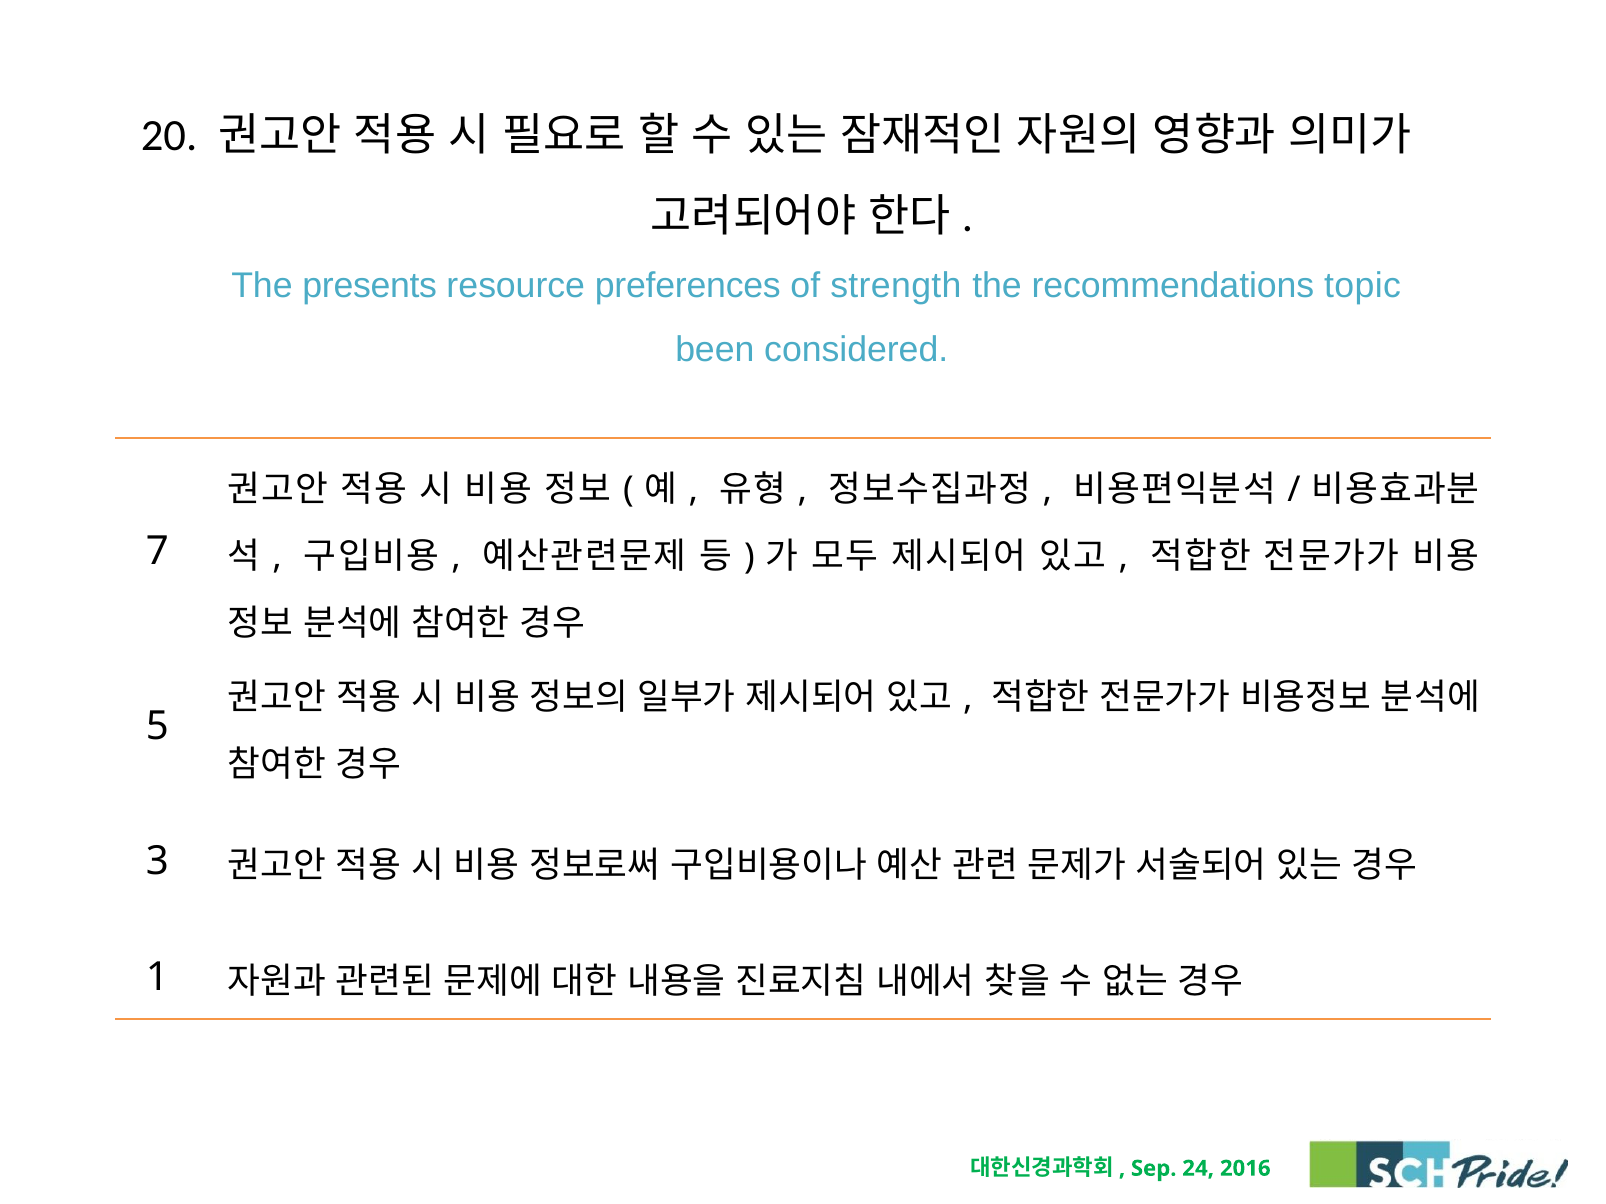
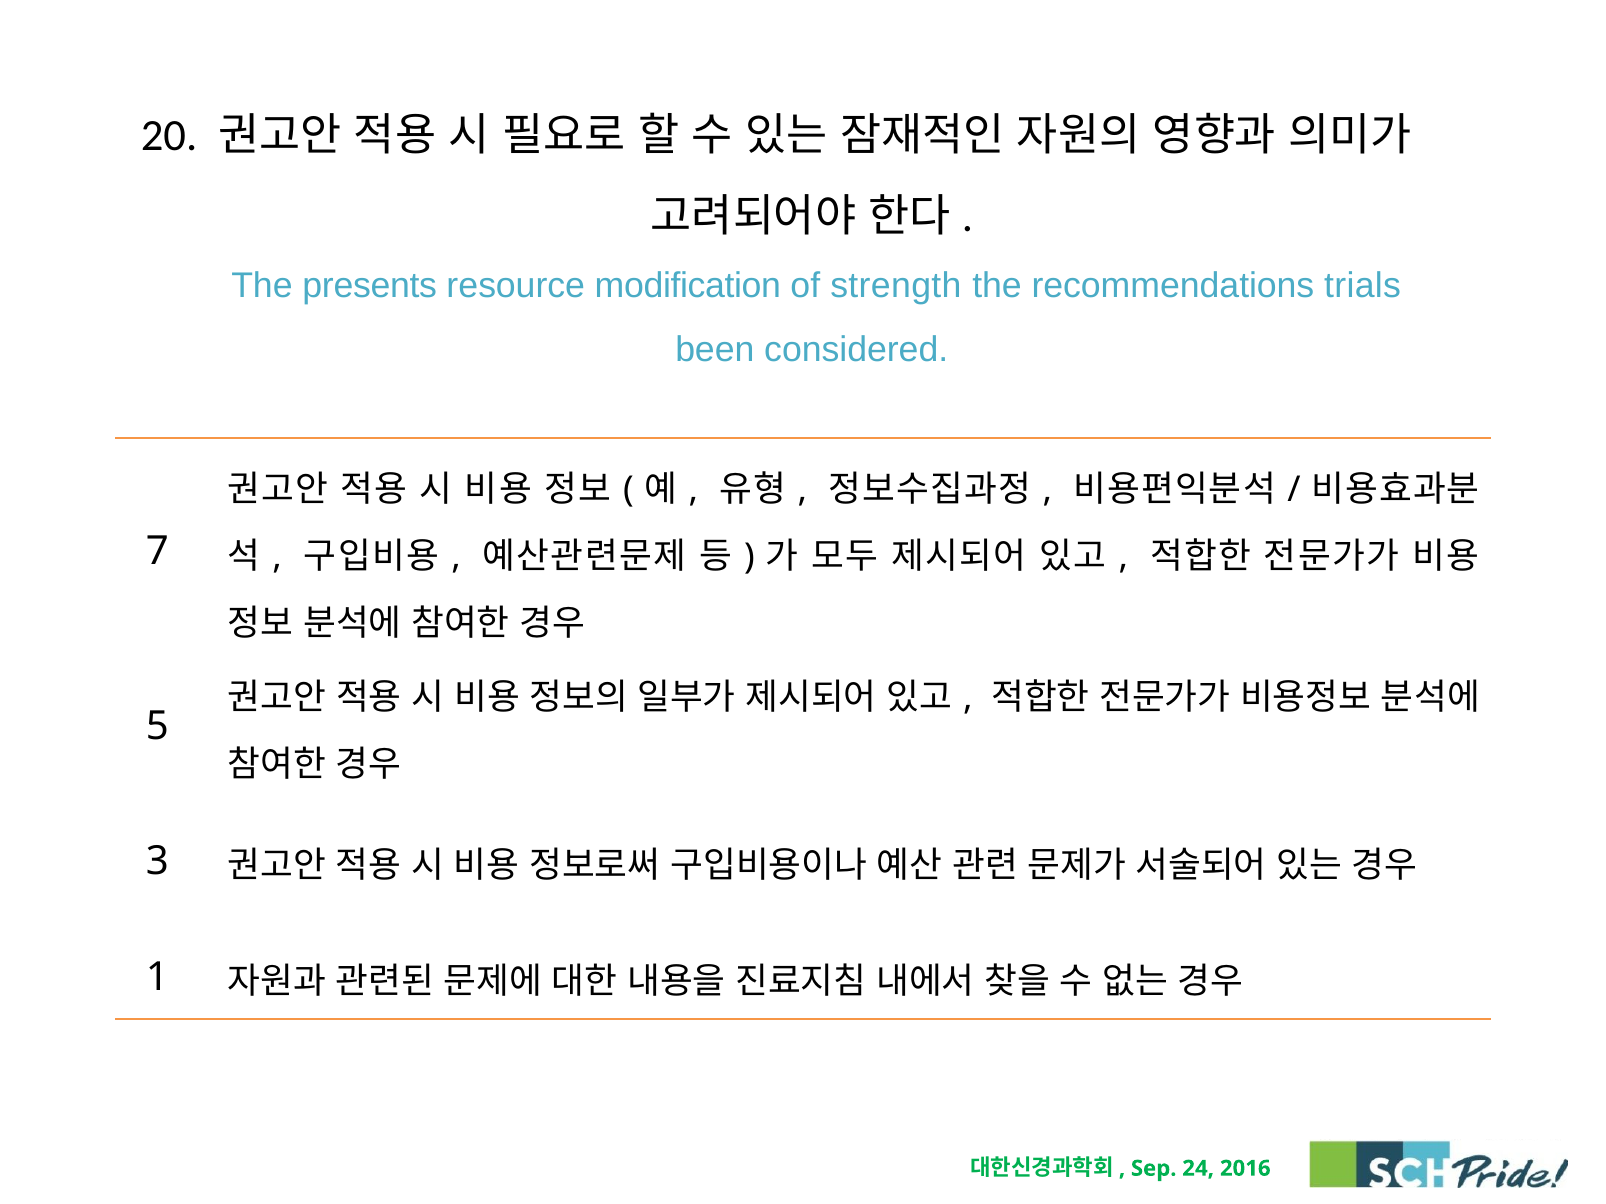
preferences: preferences -> modification
topic: topic -> trials
